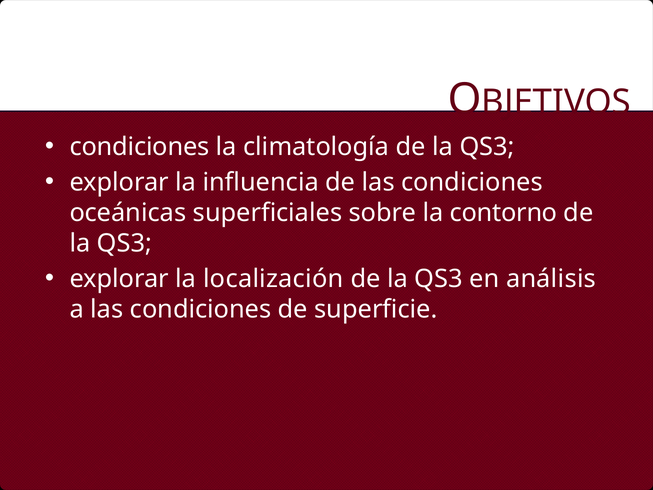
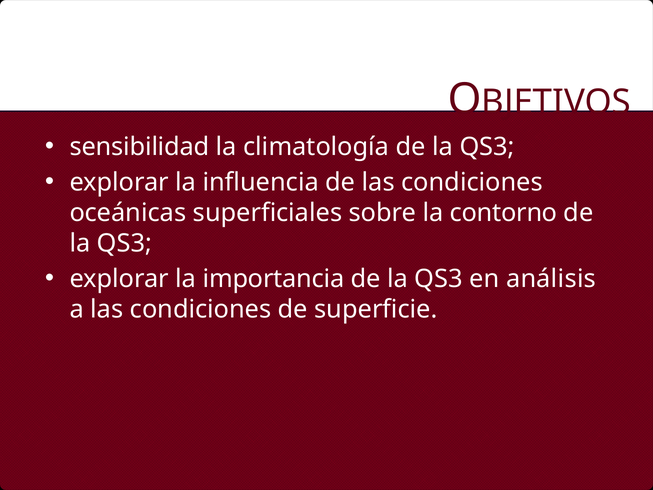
condiciones at (140, 147): condiciones -> sensibilidad
localización: localización -> importancia
